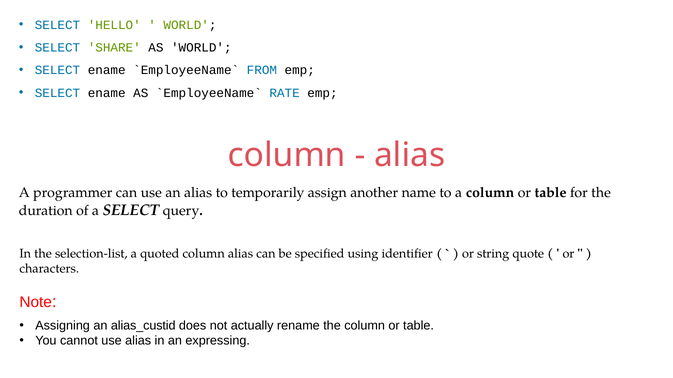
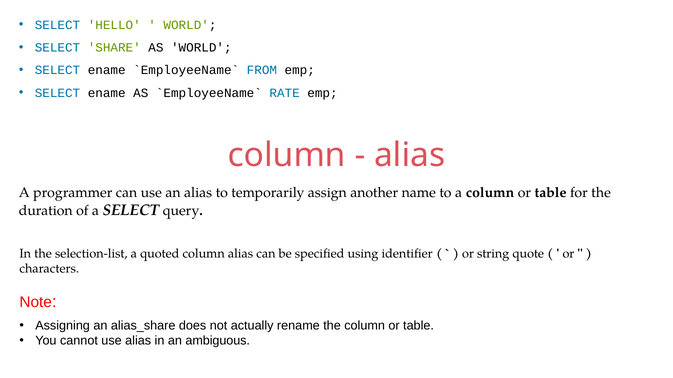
alias_custid: alias_custid -> alias_share
expressing: expressing -> ambiguous
